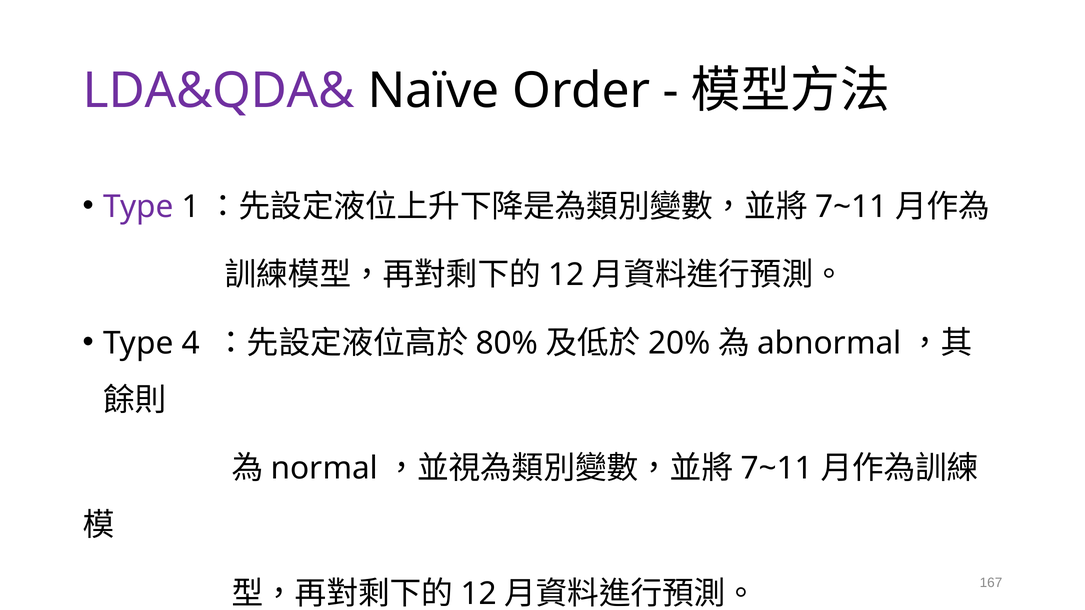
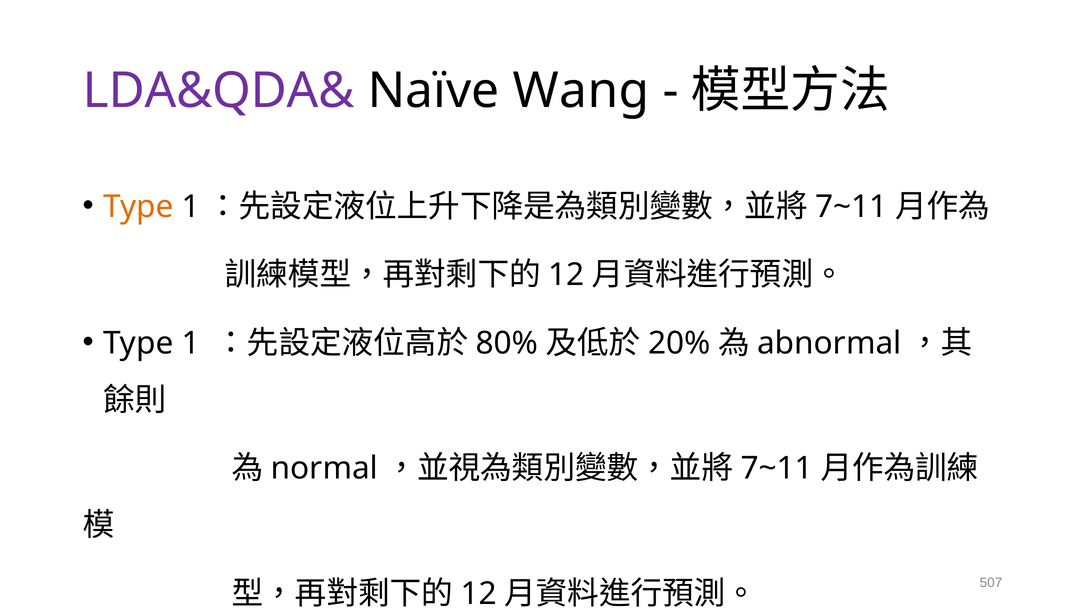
Order: Order -> Wang
Type at (138, 207) colour: purple -> orange
4 at (191, 343): 4 -> 1
167: 167 -> 507
